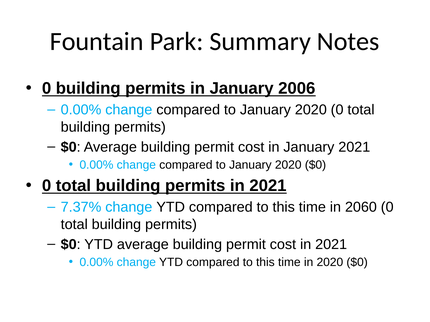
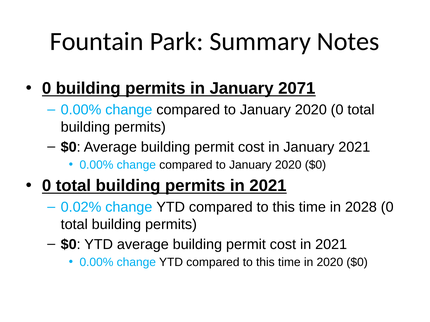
2006: 2006 -> 2071
7.37%: 7.37% -> 0.02%
2060: 2060 -> 2028
